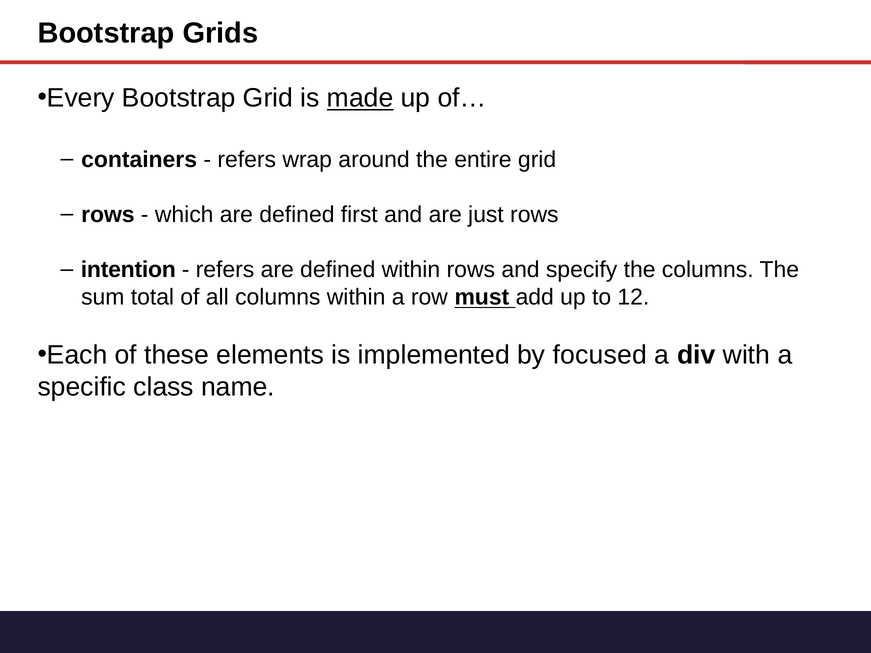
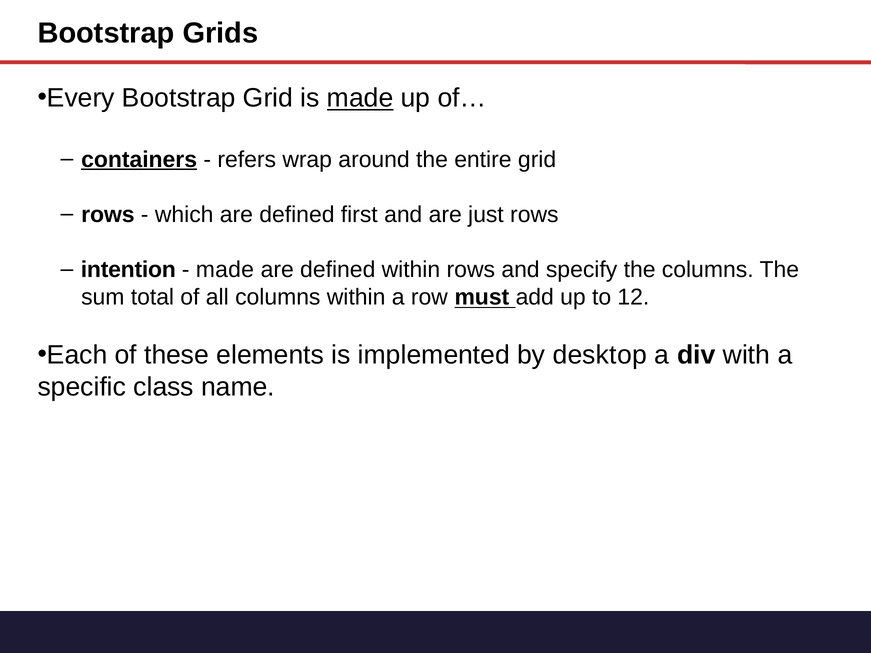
containers underline: none -> present
refers at (225, 270): refers -> made
focused: focused -> desktop
